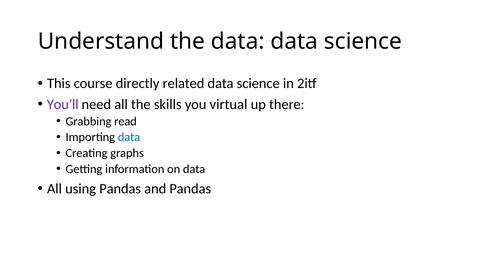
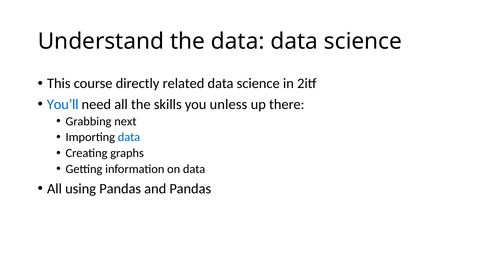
You’ll colour: purple -> blue
virtual: virtual -> unless
read: read -> next
